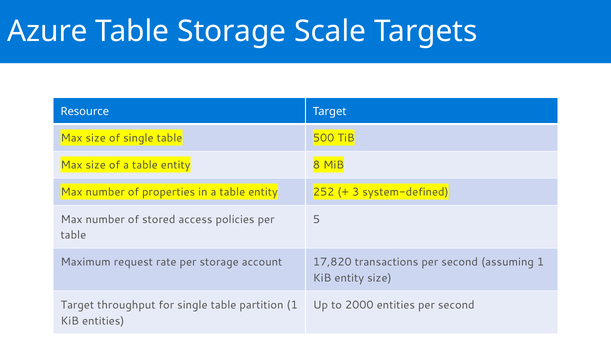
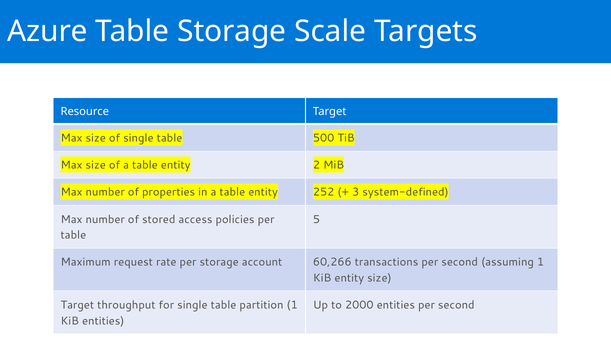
8: 8 -> 2
17,820: 17,820 -> 60,266
